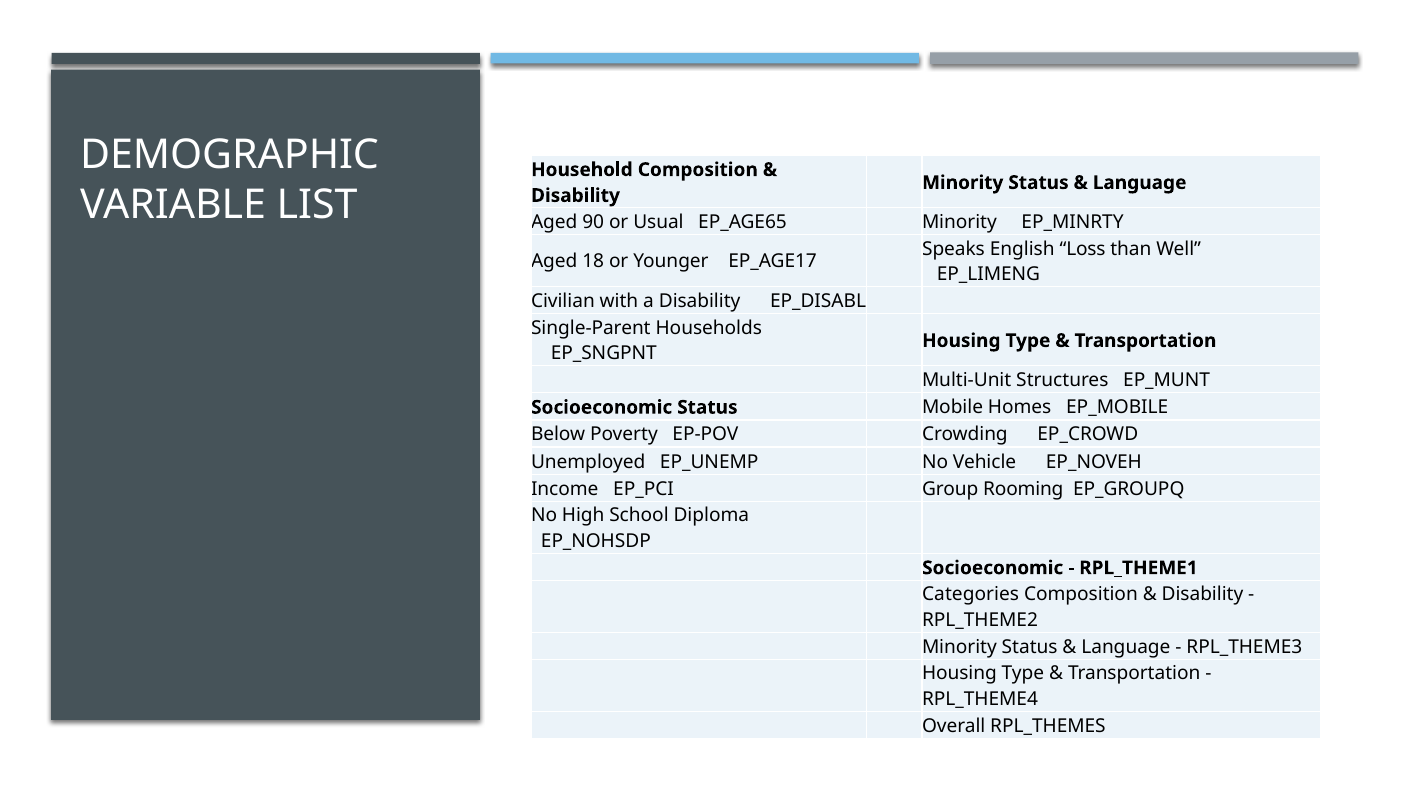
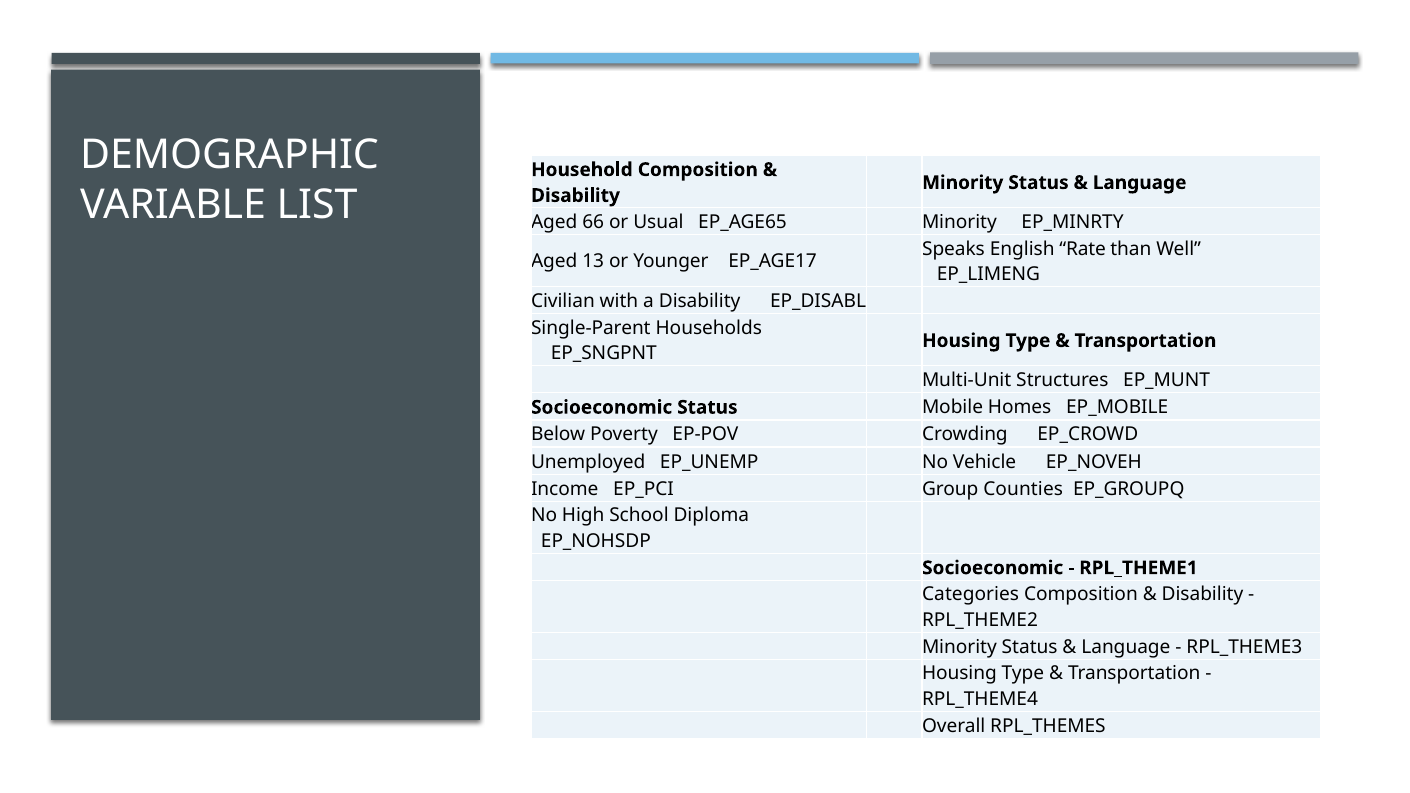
90: 90 -> 66
Loss: Loss -> Rate
18: 18 -> 13
Rooming: Rooming -> Counties
